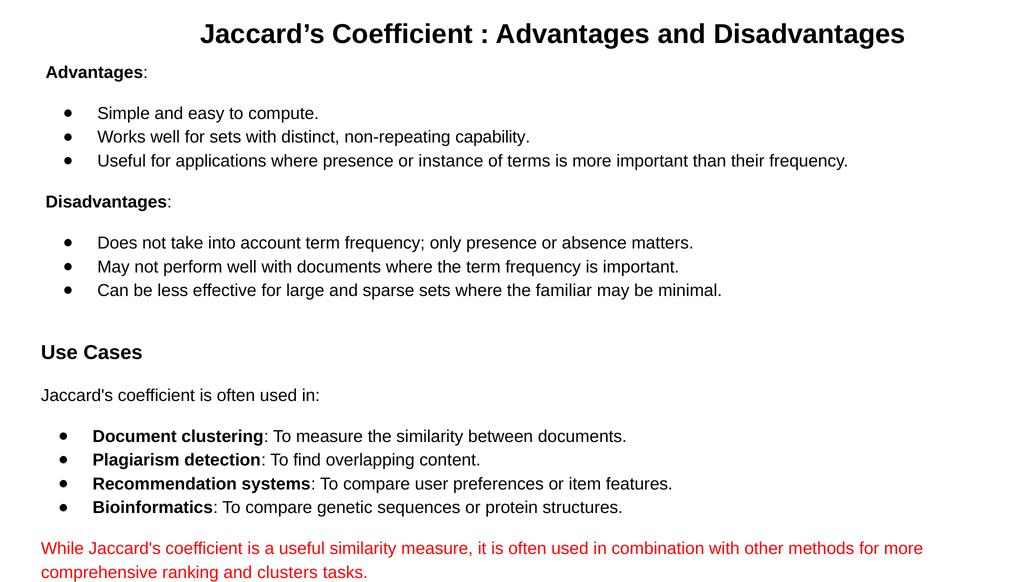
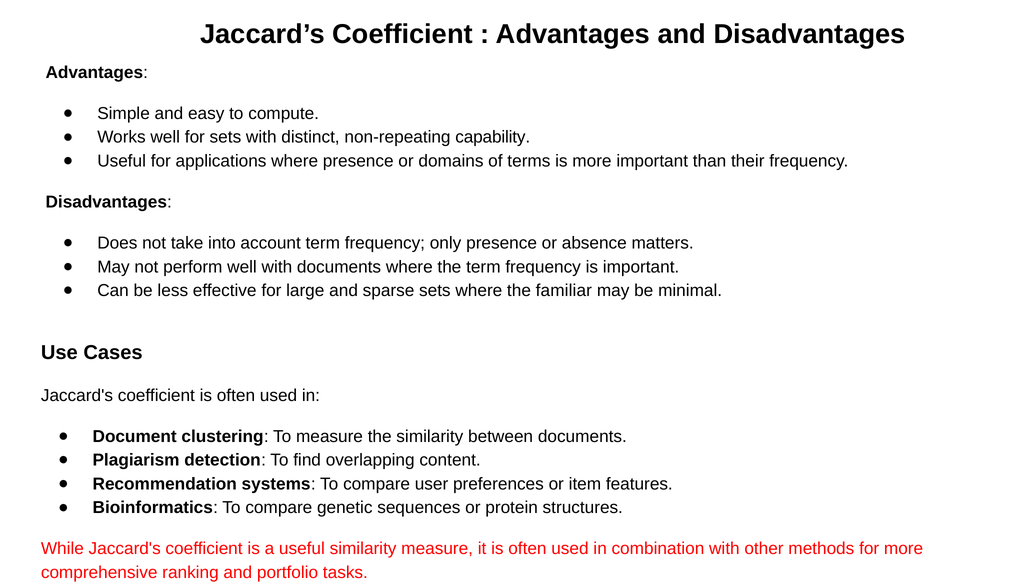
instance: instance -> domains
clusters: clusters -> portfolio
